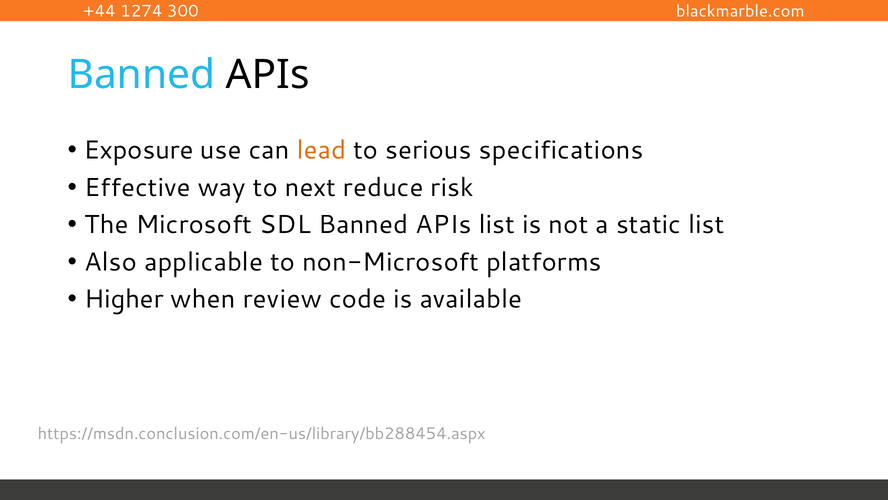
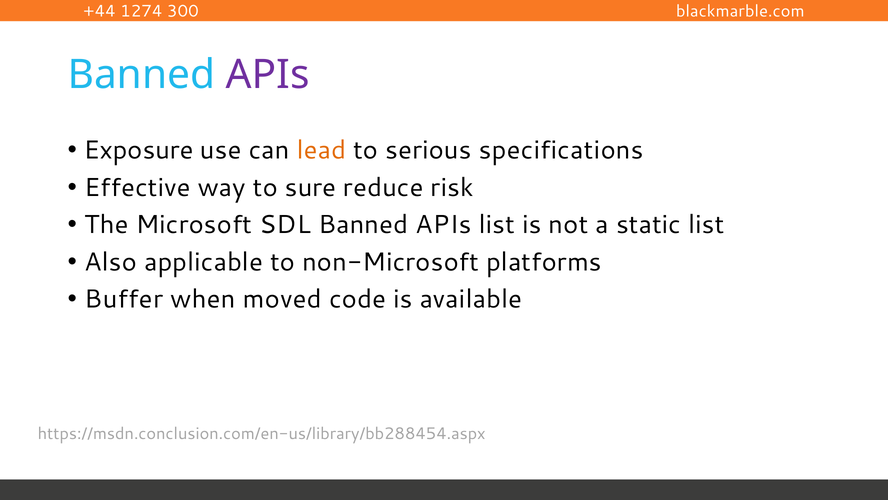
APIs at (268, 75) colour: black -> purple
next: next -> sure
Higher: Higher -> Buffer
review: review -> moved
